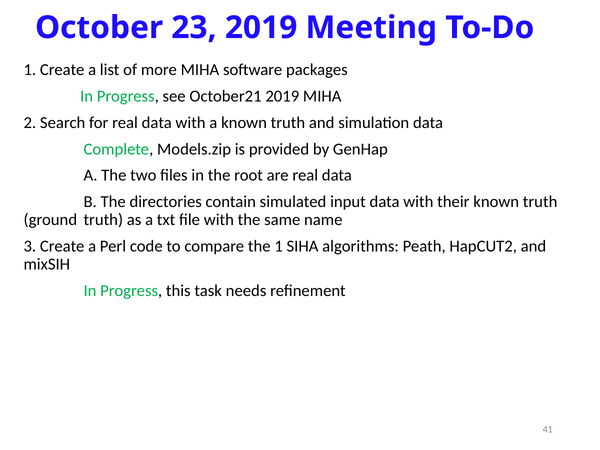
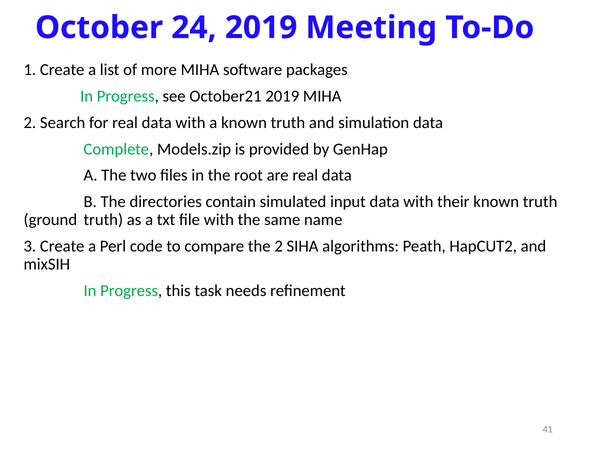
23: 23 -> 24
the 1: 1 -> 2
